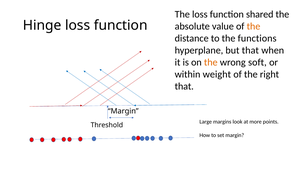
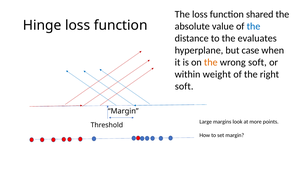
the at (254, 26) colour: orange -> blue
functions: functions -> evaluates
but that: that -> case
that at (184, 87): that -> soft
